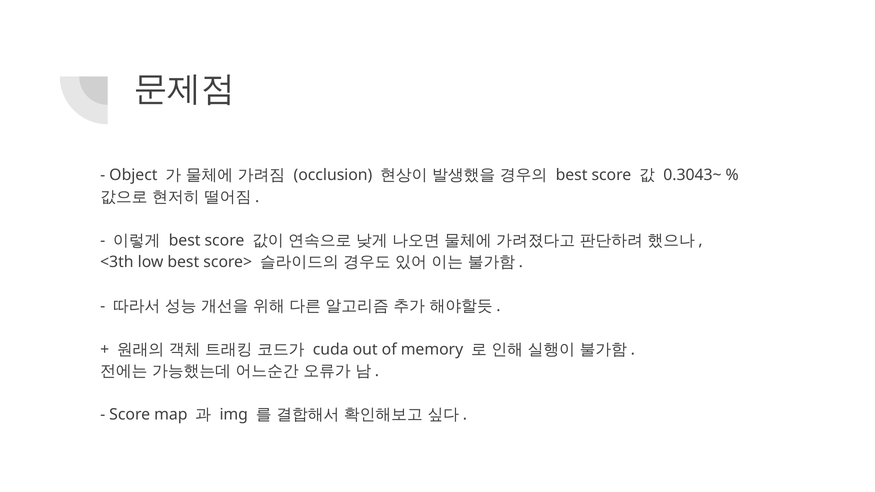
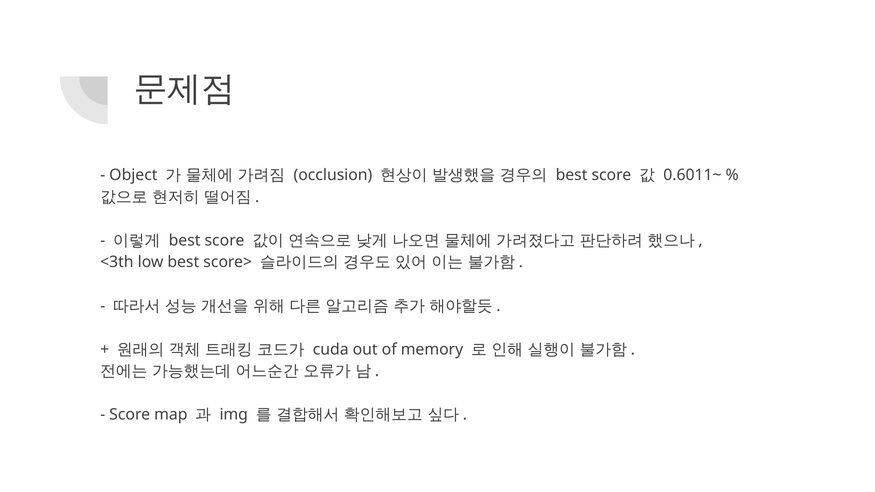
0.3043~: 0.3043~ -> 0.6011~
